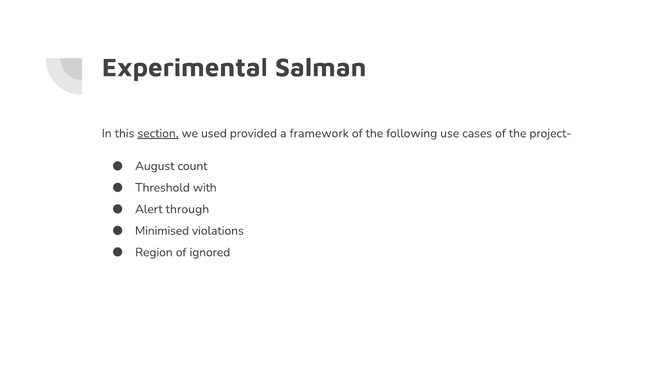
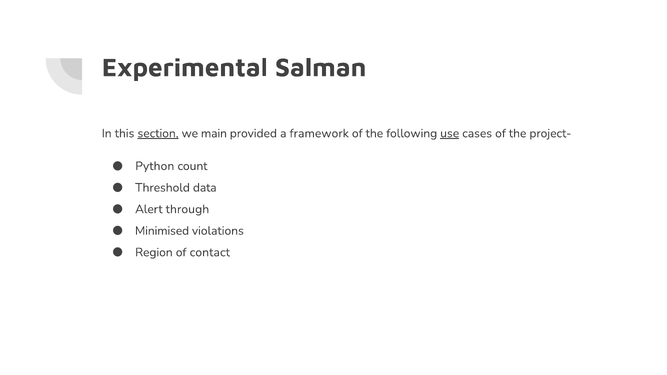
used: used -> main
use underline: none -> present
August: August -> Python
with: with -> data
ignored: ignored -> contact
